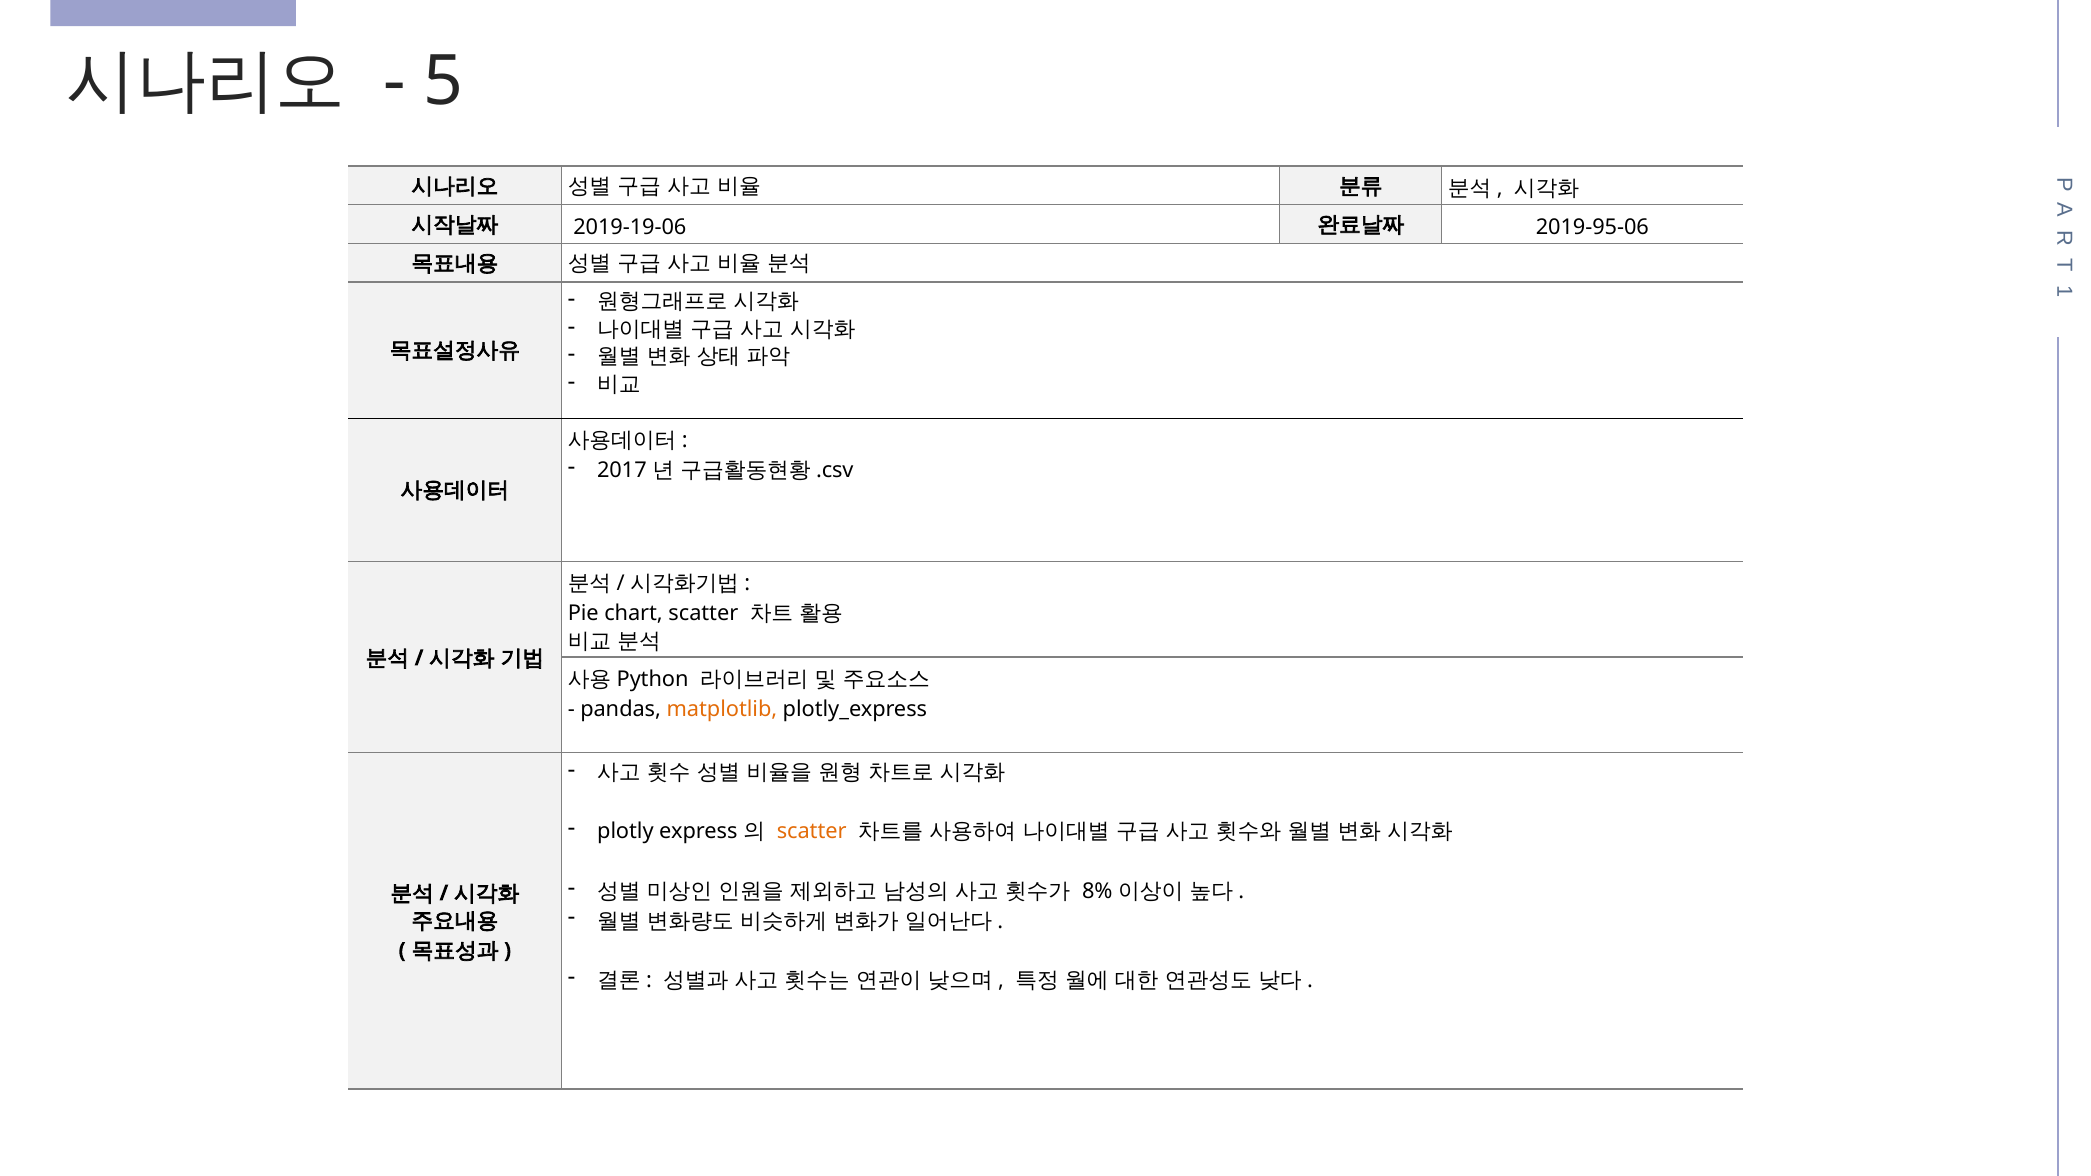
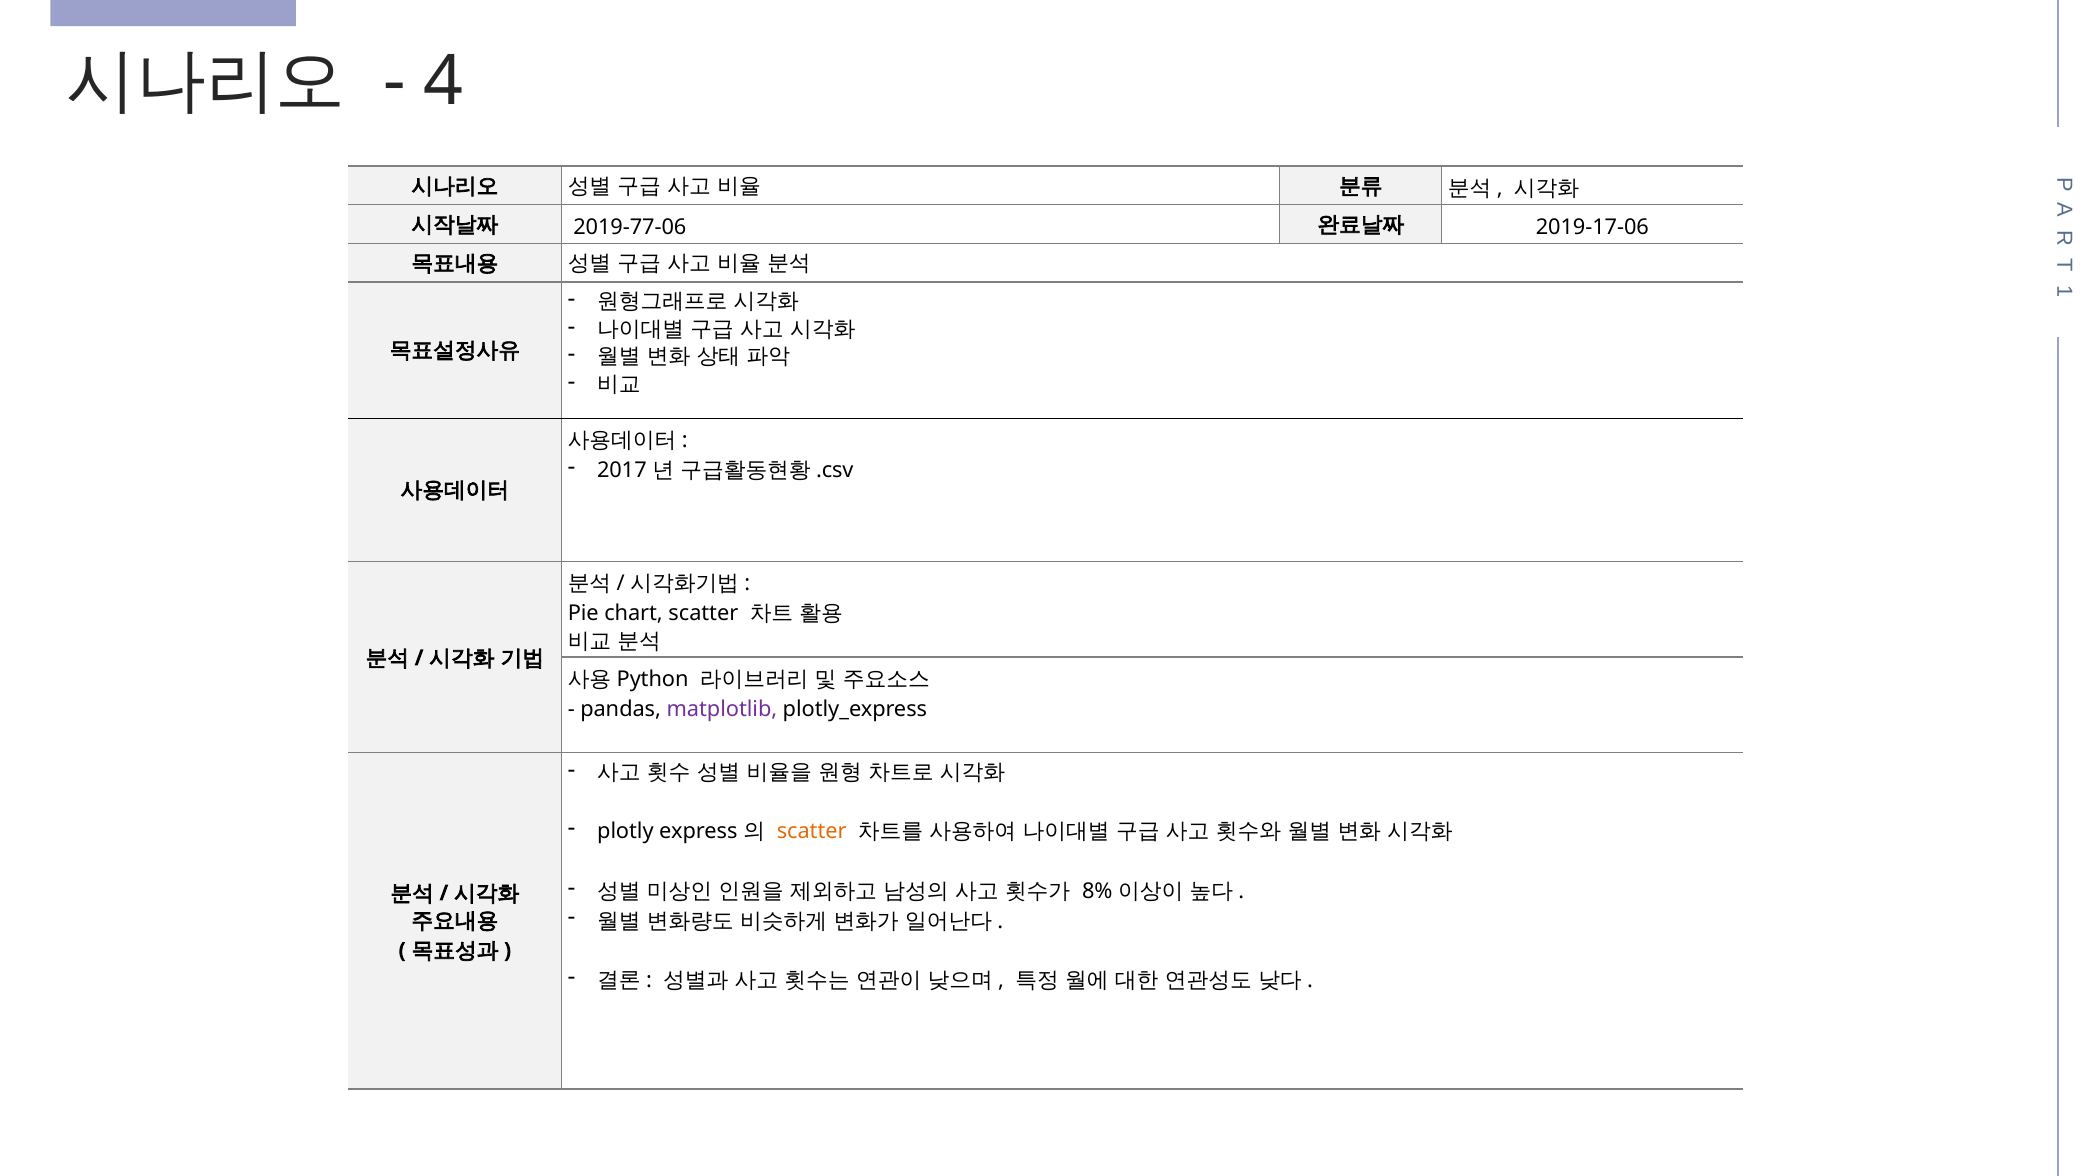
5: 5 -> 4
2019-19-06: 2019-19-06 -> 2019-77-06
2019-95-06: 2019-95-06 -> 2019-17-06
matplotlib colour: orange -> purple
